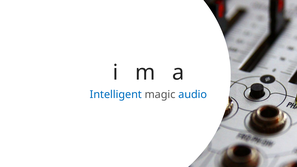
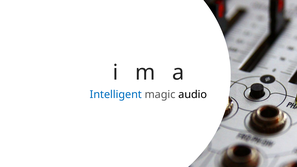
audio colour: blue -> black
